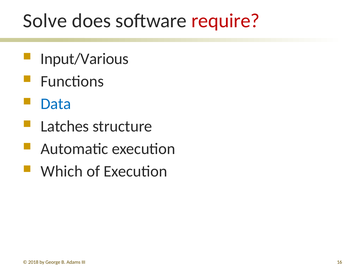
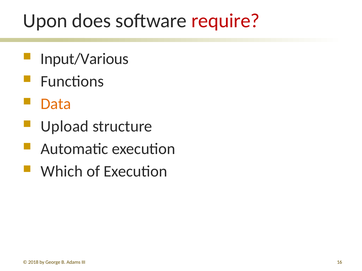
Solve: Solve -> Upon
Data colour: blue -> orange
Latches: Latches -> Upload
